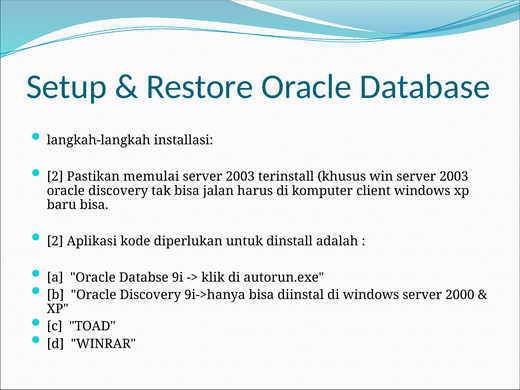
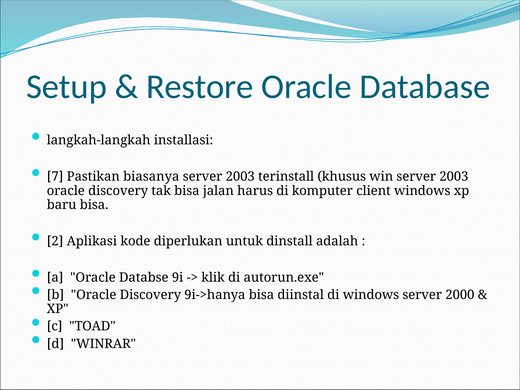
2 at (55, 177): 2 -> 7
memulai: memulai -> biasanya
